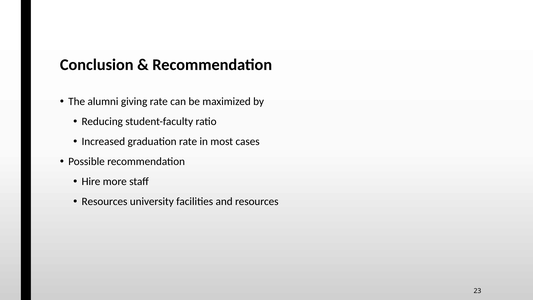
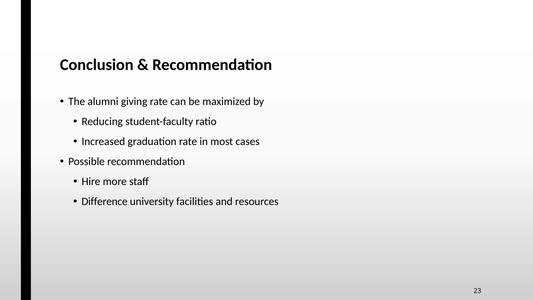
Resources at (105, 201): Resources -> Difference
